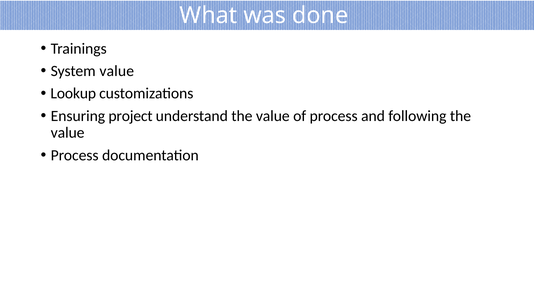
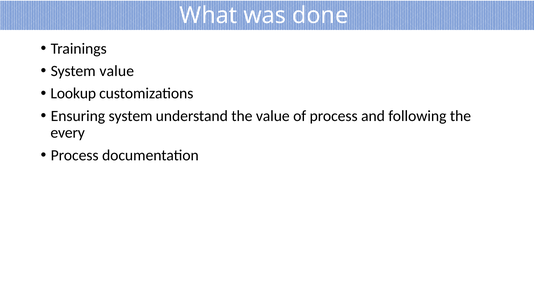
Ensuring project: project -> system
value at (68, 132): value -> every
